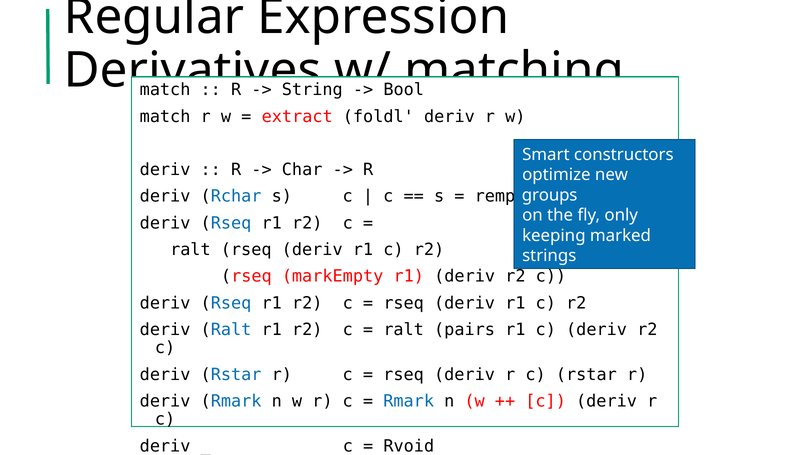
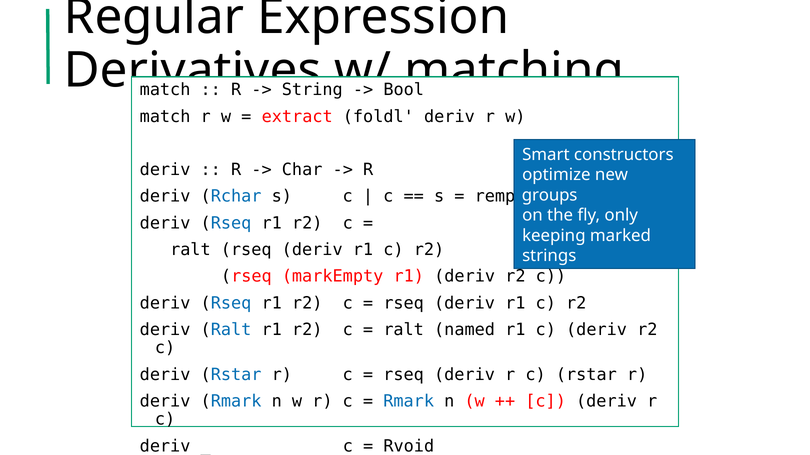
pairs: pairs -> named
